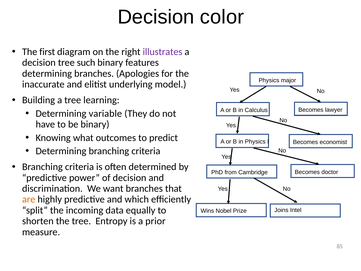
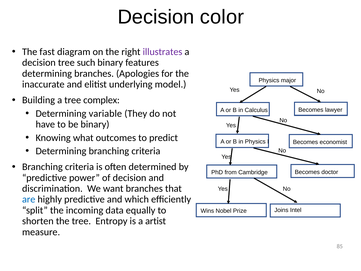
first: first -> fast
learning: learning -> complex
are colour: orange -> blue
prior: prior -> artist
